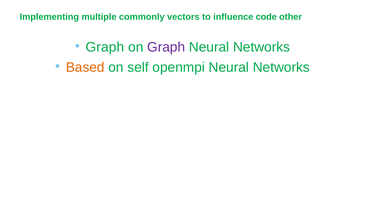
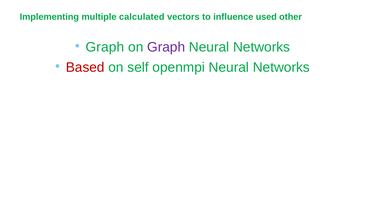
commonly: commonly -> calculated
code: code -> used
Based colour: orange -> red
